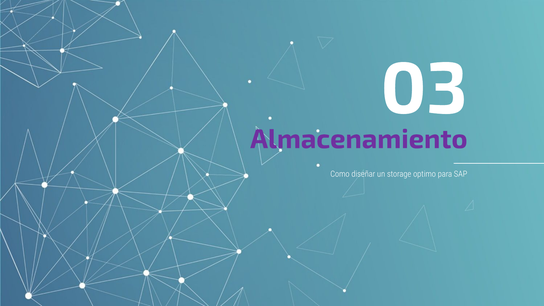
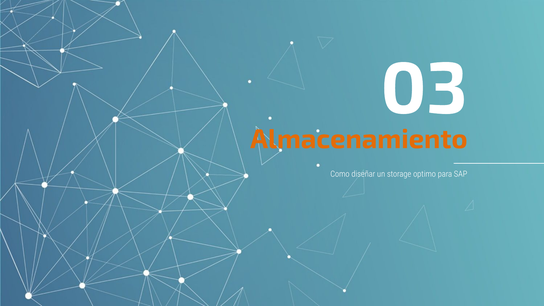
Almacenamiento colour: purple -> orange
